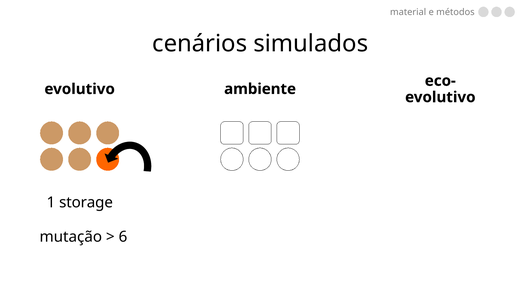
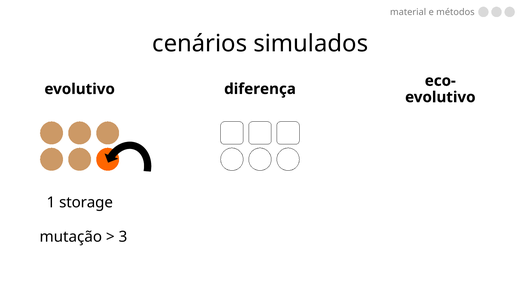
ambiente: ambiente -> diferença
6: 6 -> 3
